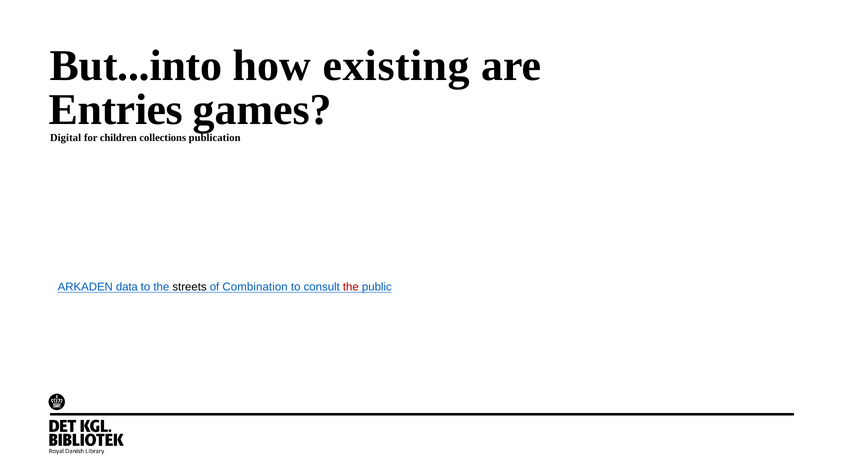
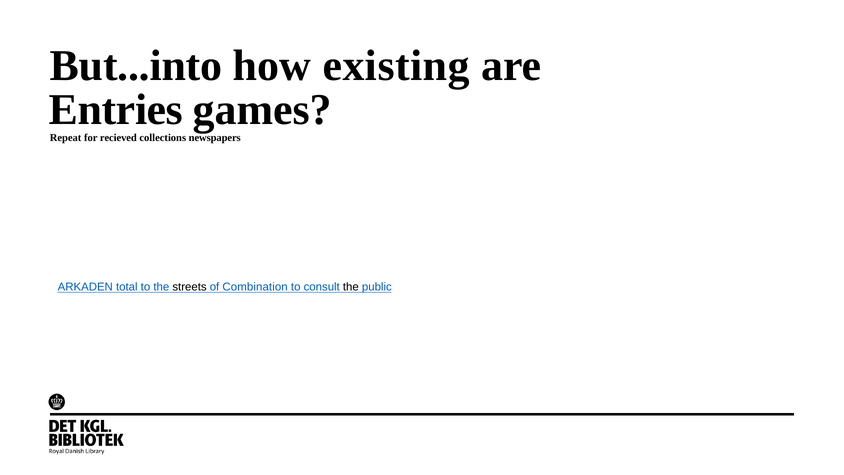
Digital: Digital -> Repeat
children: children -> recieved
publication: publication -> newspapers
data: data -> total
the at (351, 287) colour: red -> black
